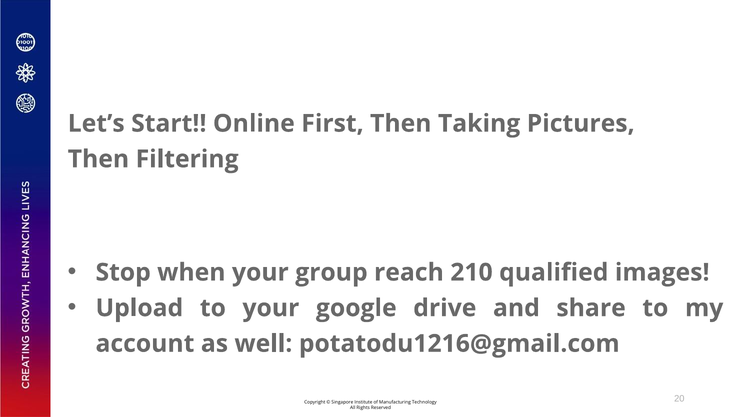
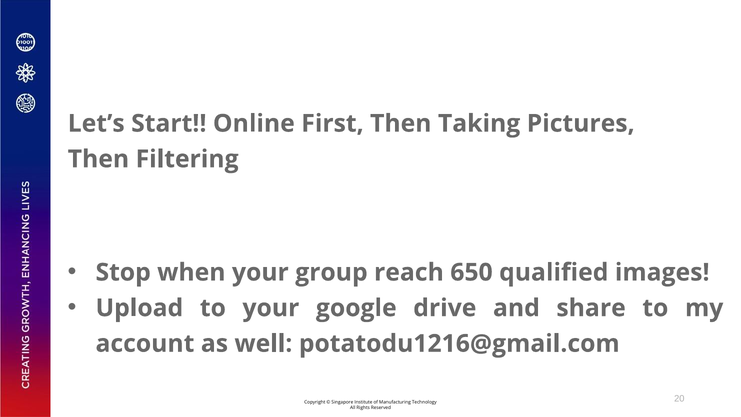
210: 210 -> 650
